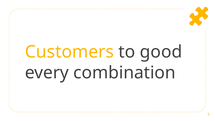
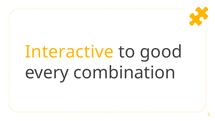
Customers: Customers -> Interactive
